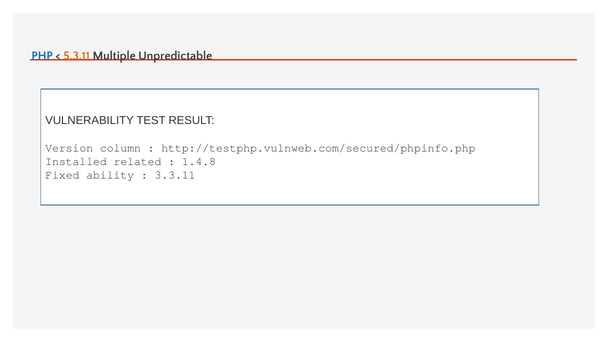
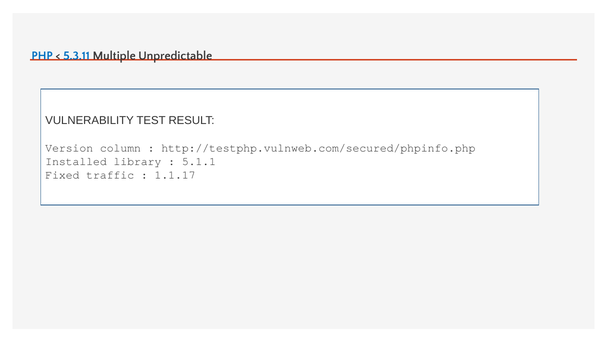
5.3.11 colour: orange -> blue
related: related -> library
1.4.8: 1.4.8 -> 5.1.1
ability: ability -> traffic
3.3.11: 3.3.11 -> 1.1.17
